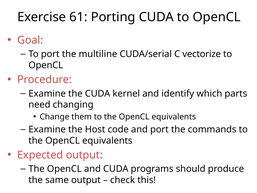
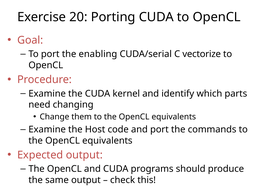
61: 61 -> 20
multiline: multiline -> enabling
